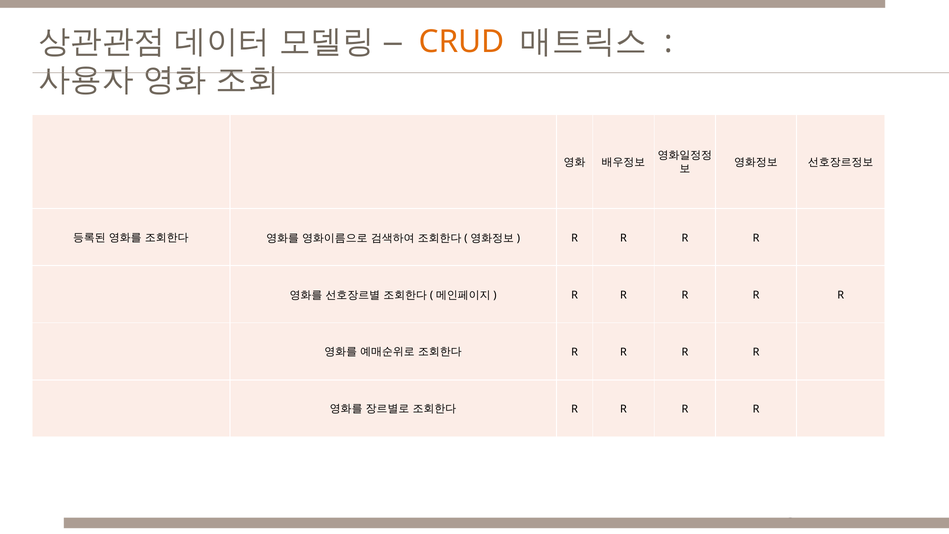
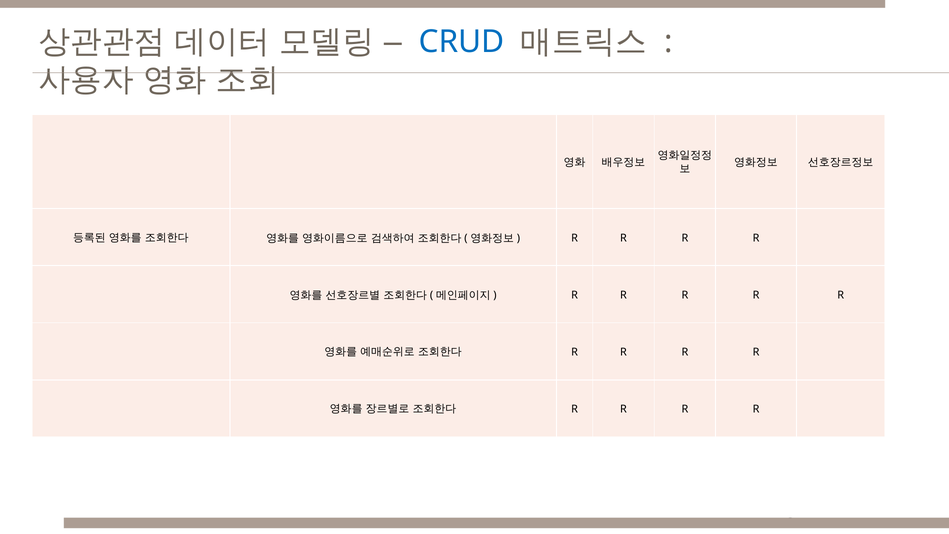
CRUD colour: orange -> blue
